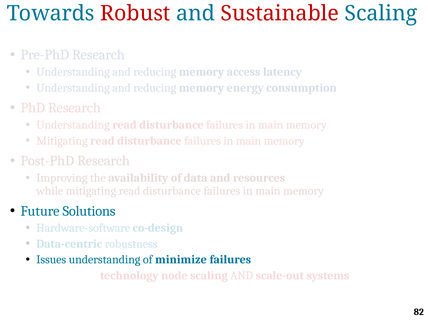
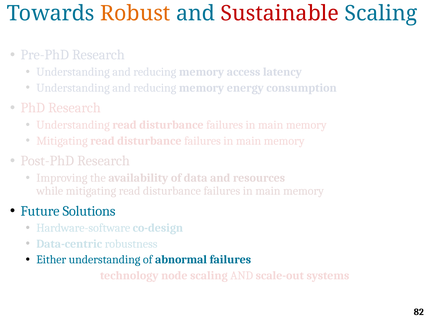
Robust colour: red -> orange
Issues: Issues -> Either
minimize: minimize -> abnormal
